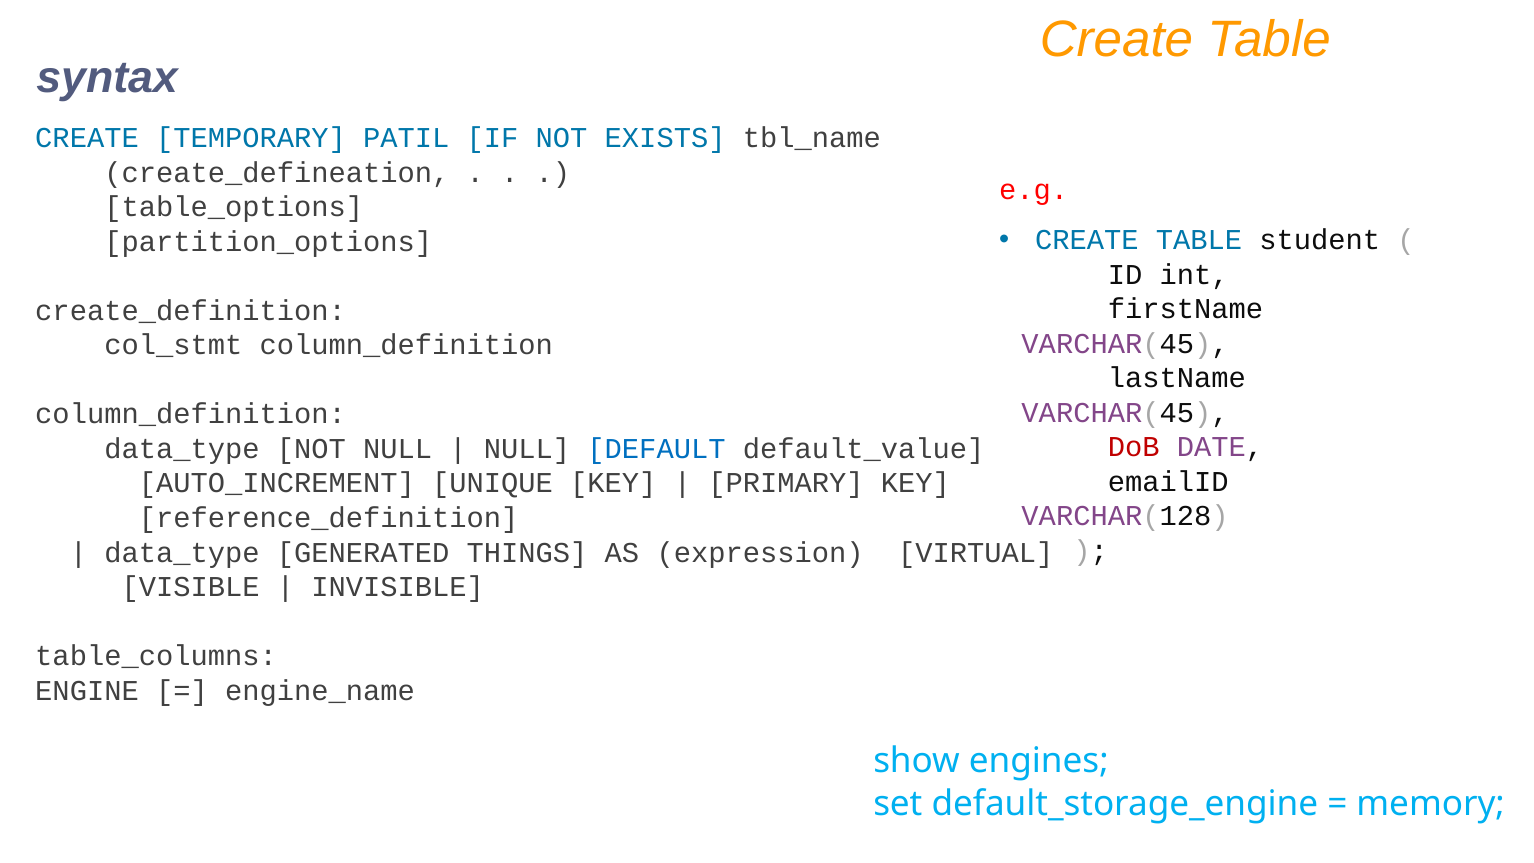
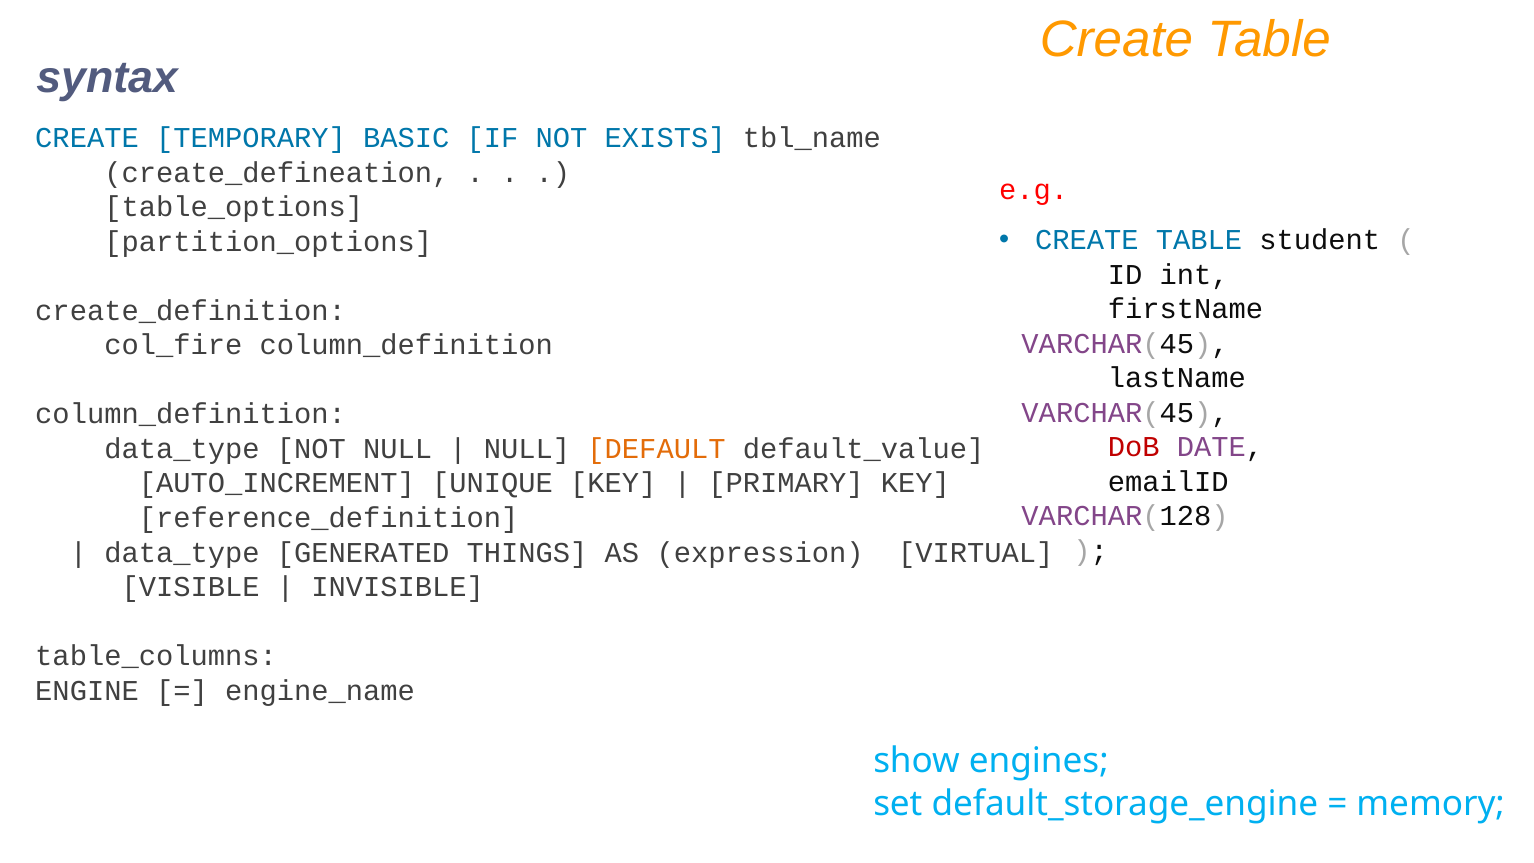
PATIL: PATIL -> BASIC
col_stmt: col_stmt -> col_fire
DEFAULT colour: blue -> orange
